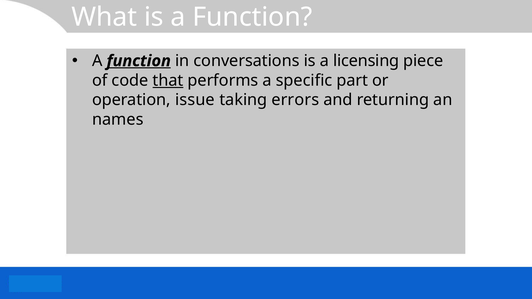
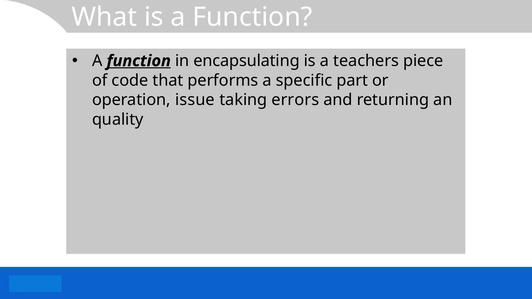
conversations: conversations -> encapsulating
licensing: licensing -> teachers
that underline: present -> none
names: names -> quality
